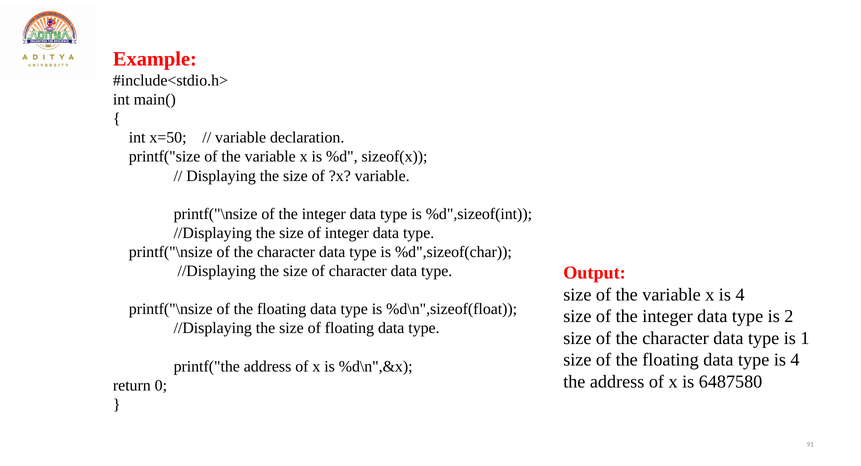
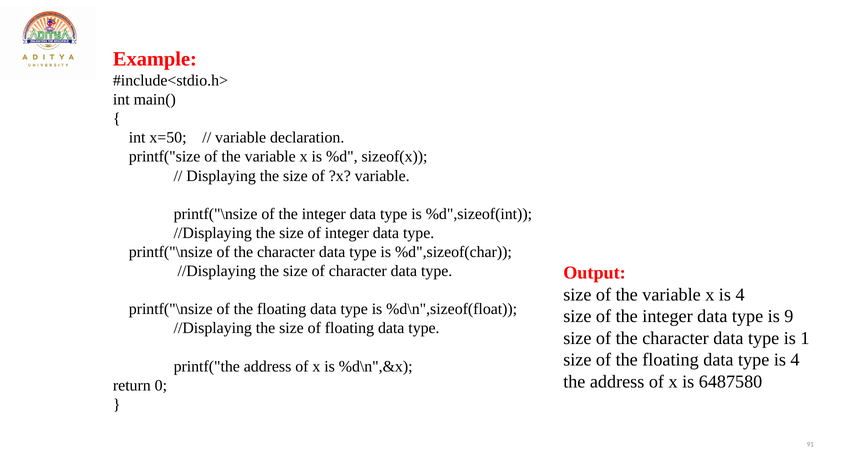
2: 2 -> 9
